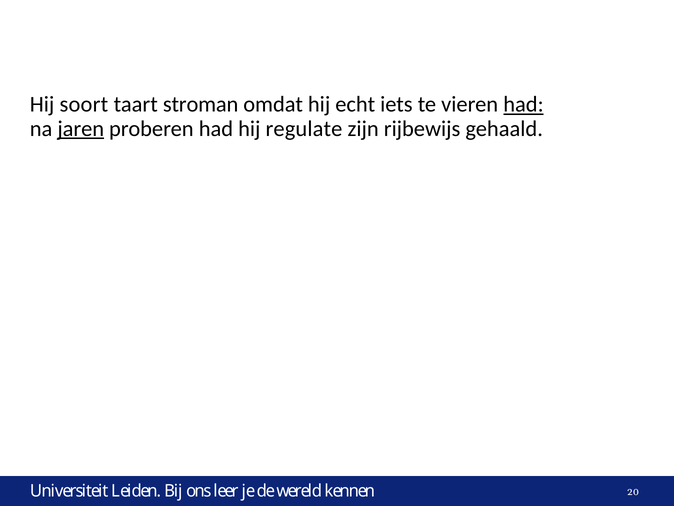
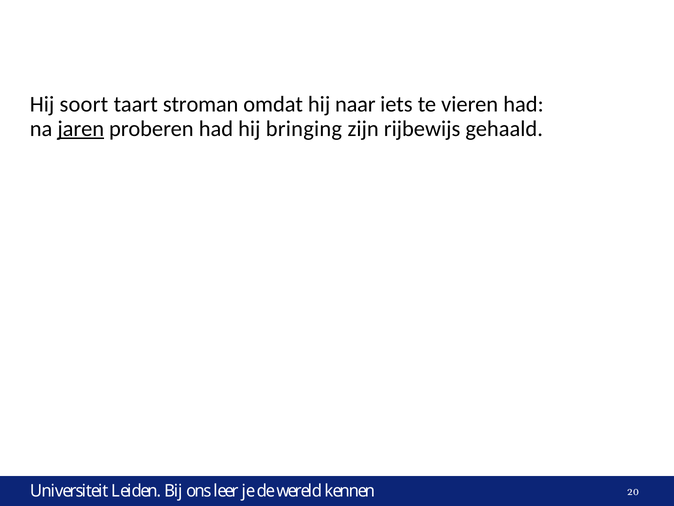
echt: echt -> naar
had at (523, 104) underline: present -> none
regulate: regulate -> bringing
